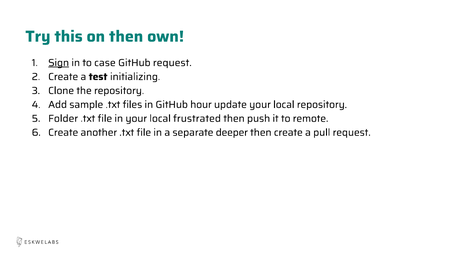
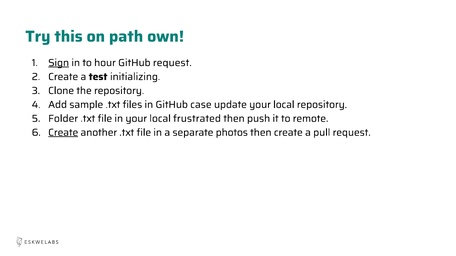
on then: then -> path
case: case -> hour
hour: hour -> case
Create at (63, 133) underline: none -> present
deeper: deeper -> photos
